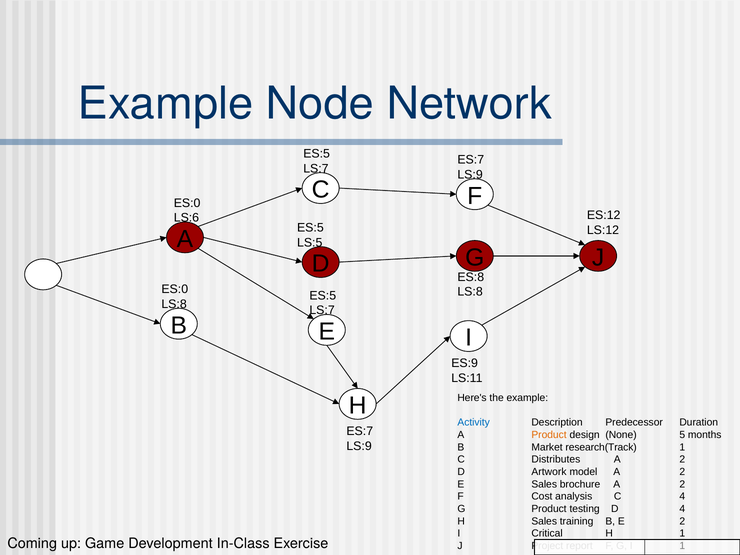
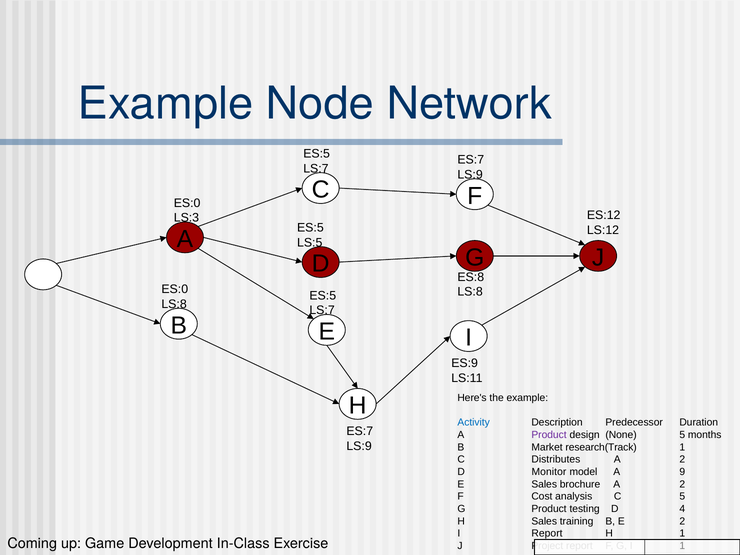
LS:6: LS:6 -> LS:3
Product at (549, 435) colour: orange -> purple
Artwork: Artwork -> Monitor
model A 2: 2 -> 9
C 4: 4 -> 5
I Critical: Critical -> Report
